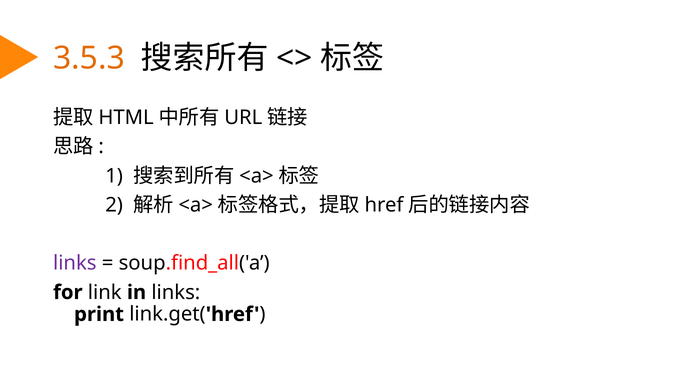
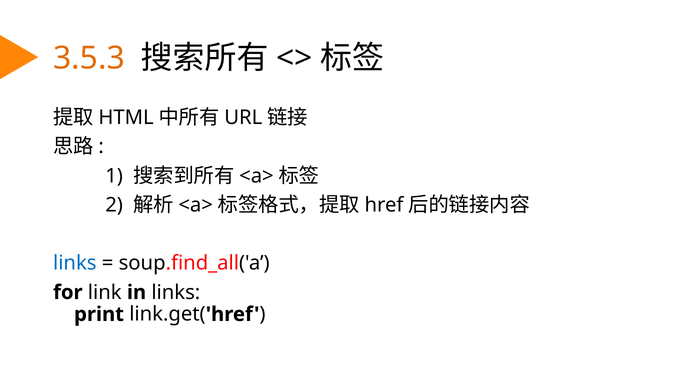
links at (75, 264) colour: purple -> blue
